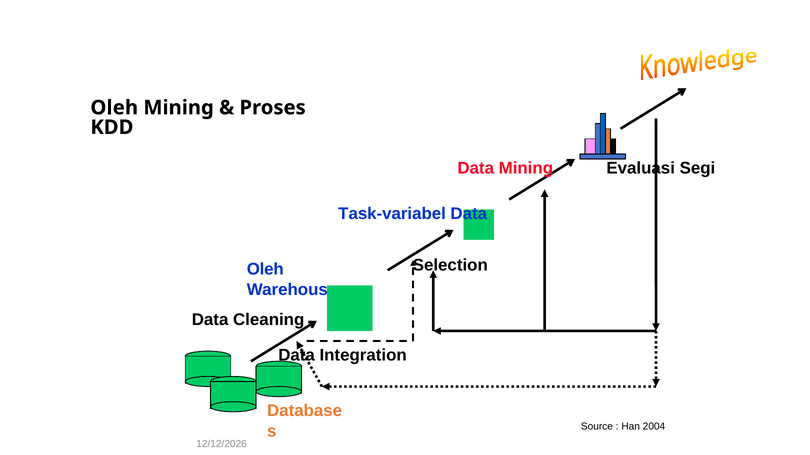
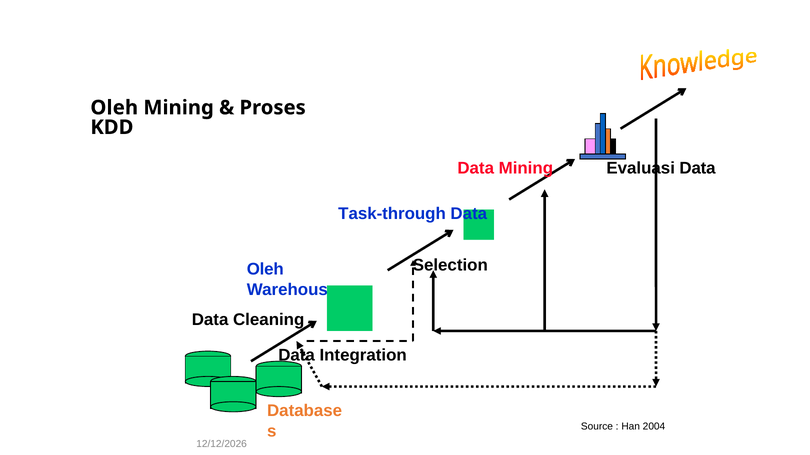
Evaluasi Segi: Segi -> Data
Task-variabel: Task-variabel -> Task-through
